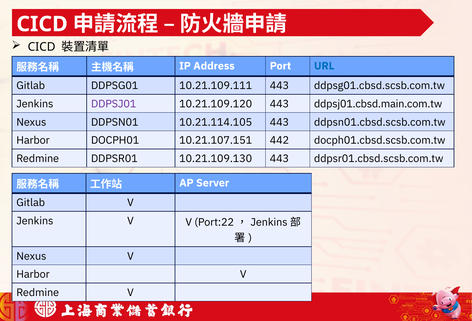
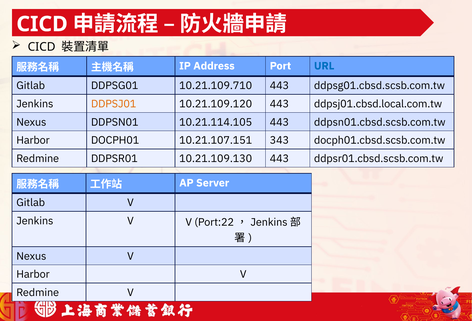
10.21.109.111: 10.21.109.111 -> 10.21.109.710
DDPSJ01 colour: purple -> orange
ddpsj01.cbsd.main.com.tw: ddpsj01.cbsd.main.com.tw -> ddpsj01.cbsd.local.com.tw
442: 442 -> 343
